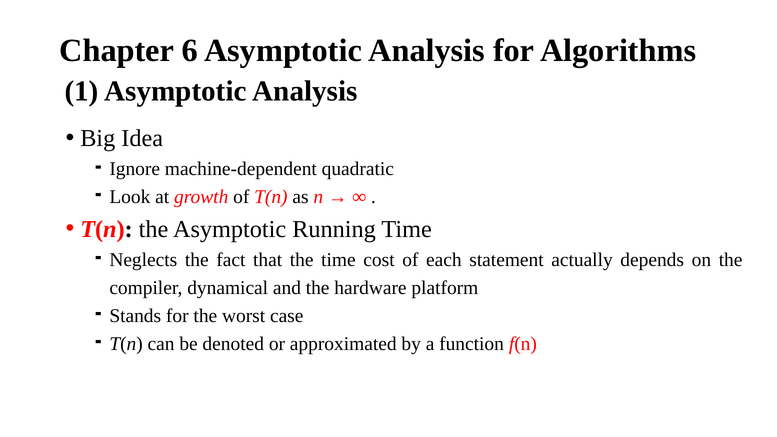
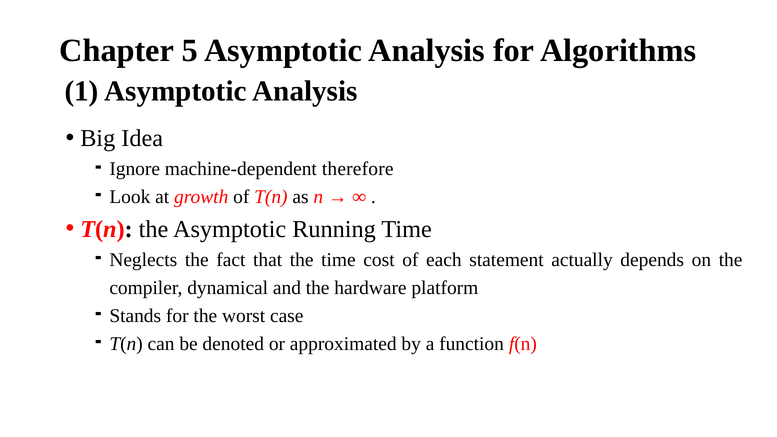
6: 6 -> 5
quadratic: quadratic -> therefore
